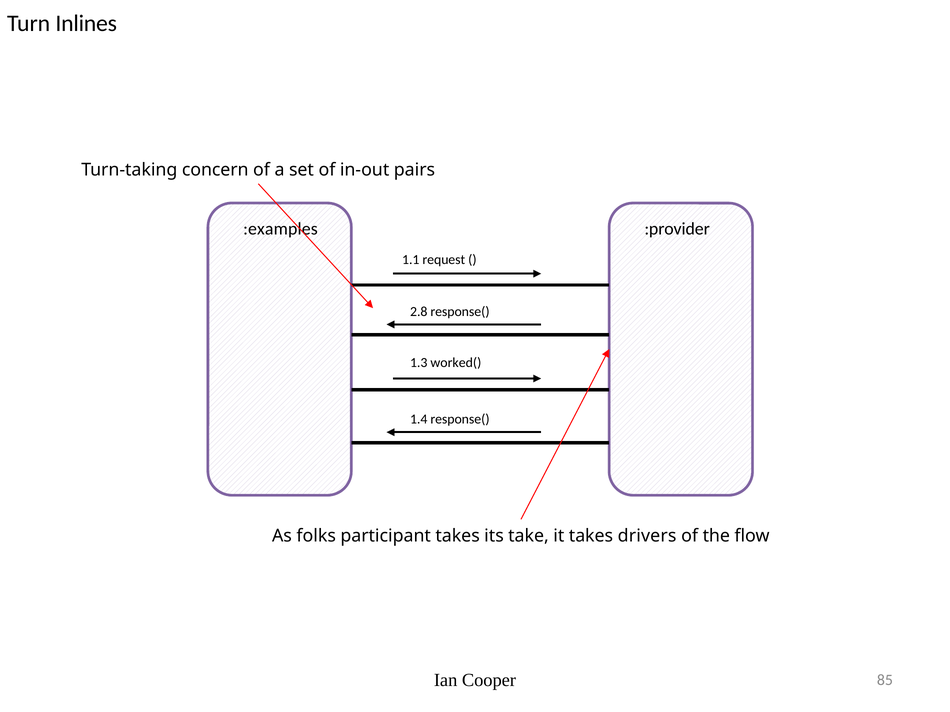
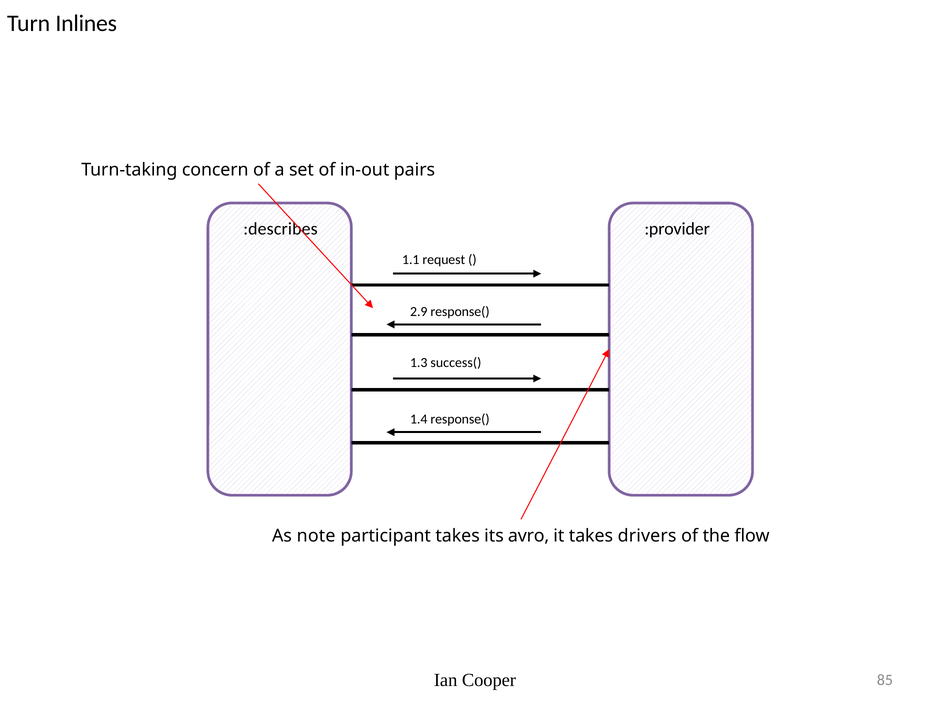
:examples: :examples -> :describes
2.8: 2.8 -> 2.9
worked(: worked( -> success(
folks: folks -> note
take: take -> avro
